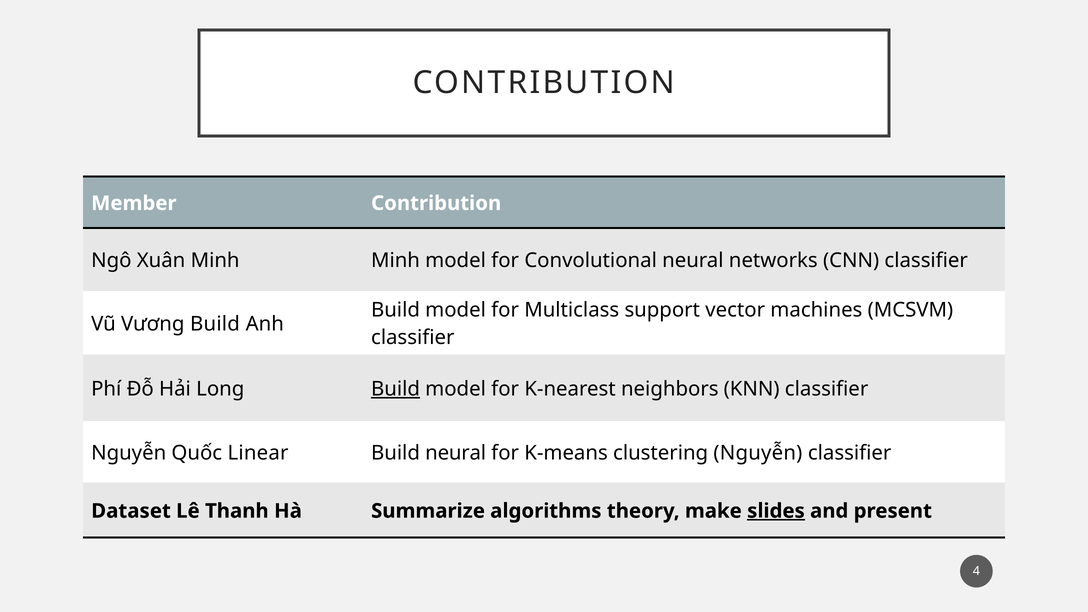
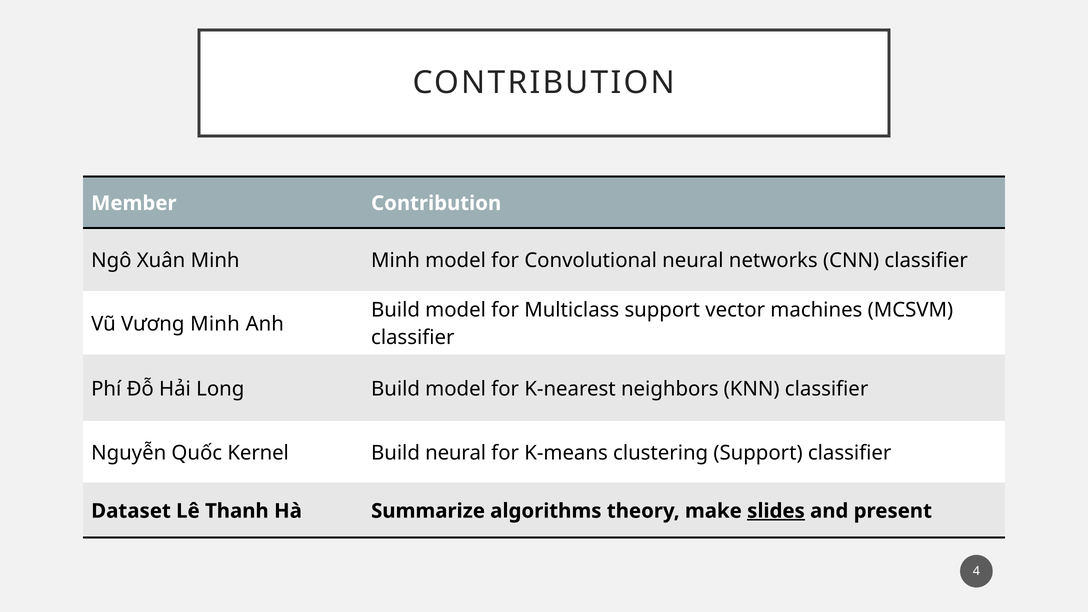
Vương Build: Build -> Minh
Build at (396, 389) underline: present -> none
Linear: Linear -> Kernel
clustering Nguyễn: Nguyễn -> Support
